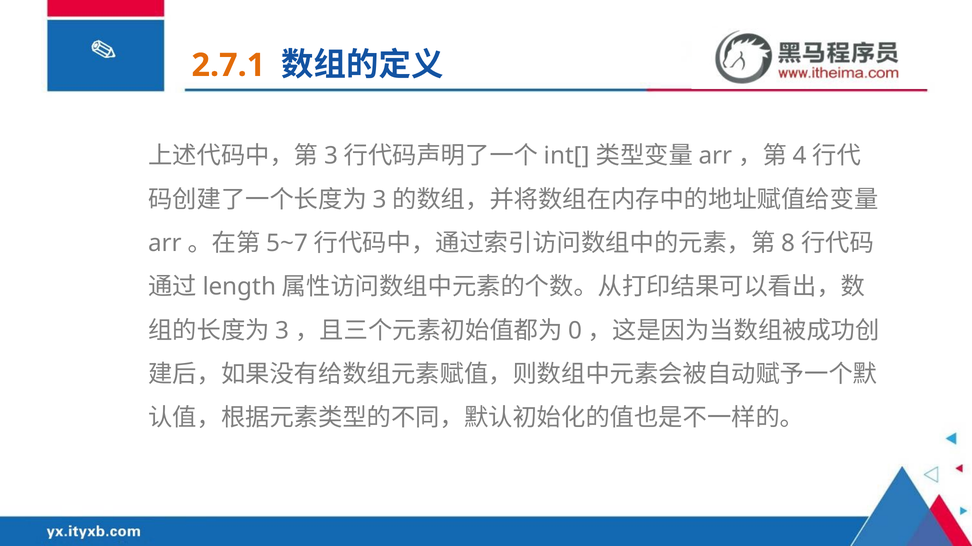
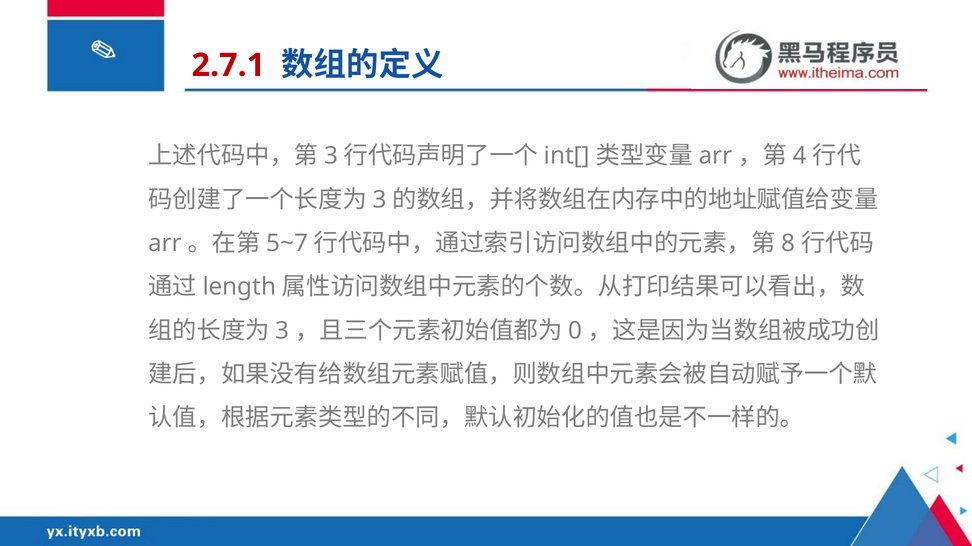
2.7.1 colour: orange -> red
